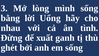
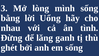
xuất: xuất -> lăng
